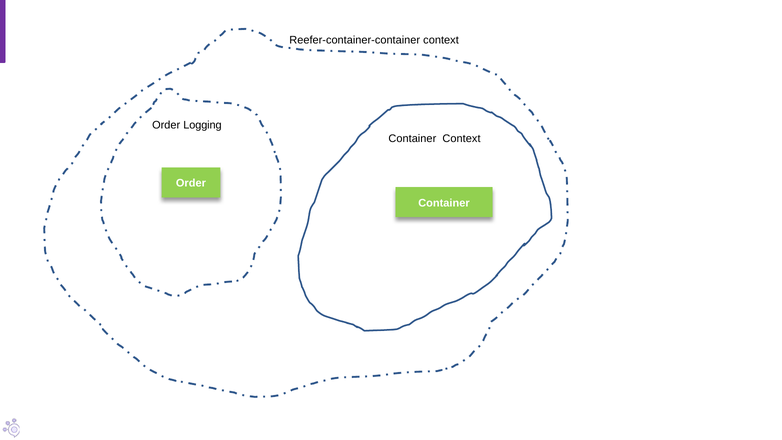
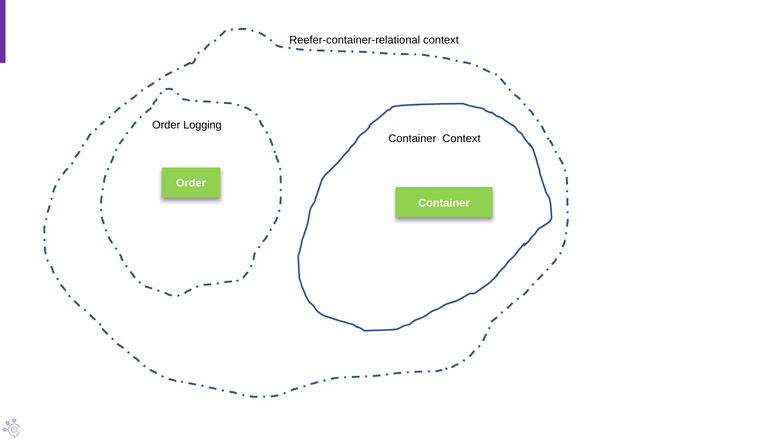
Reefer-container-container: Reefer-container-container -> Reefer-container-relational
